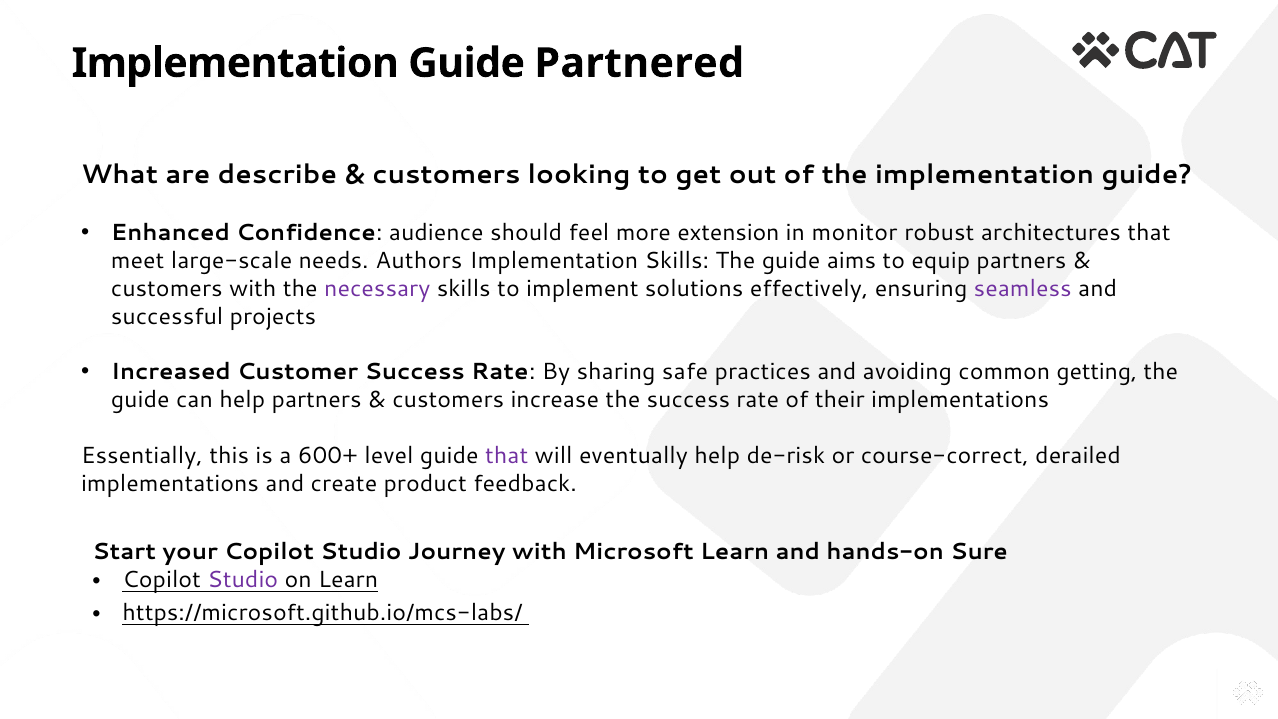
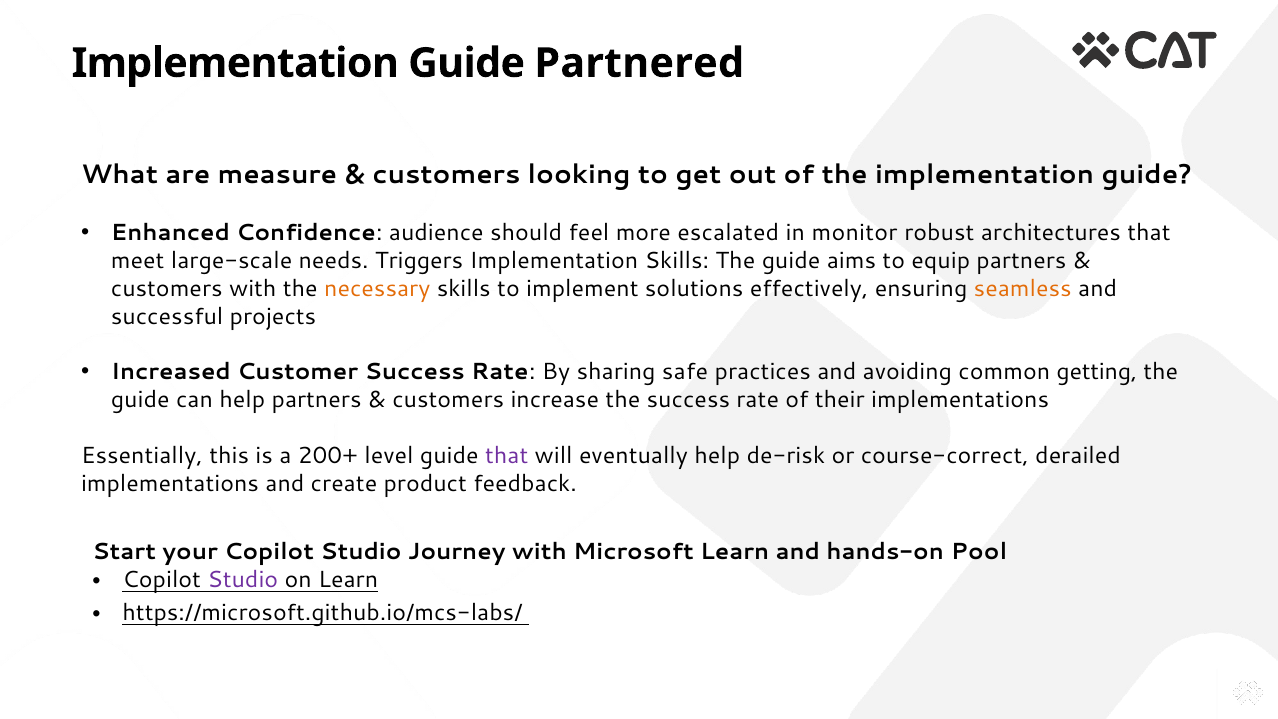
describe: describe -> measure
extension: extension -> escalated
Authors: Authors -> Triggers
necessary colour: purple -> orange
seamless colour: purple -> orange
600+: 600+ -> 200+
Sure: Sure -> Pool
